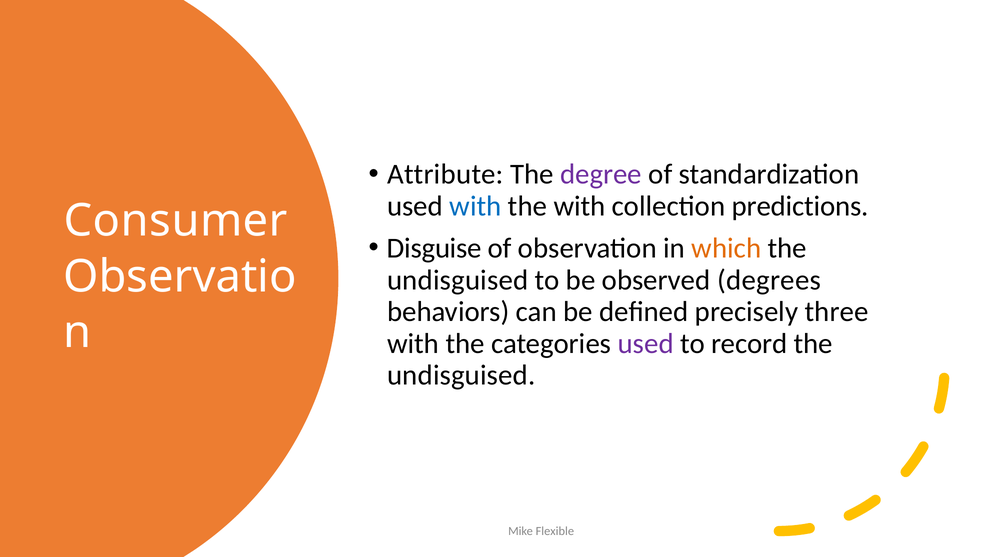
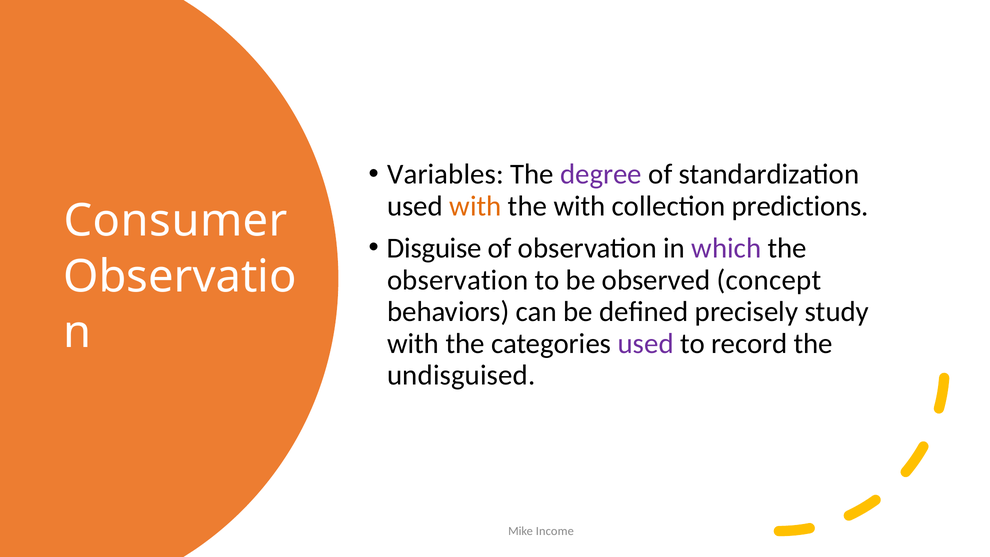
Attribute: Attribute -> Variables
with at (475, 206) colour: blue -> orange
which colour: orange -> purple
undisguised at (458, 280): undisguised -> observation
degrees: degrees -> concept
three: three -> study
Flexible: Flexible -> Income
